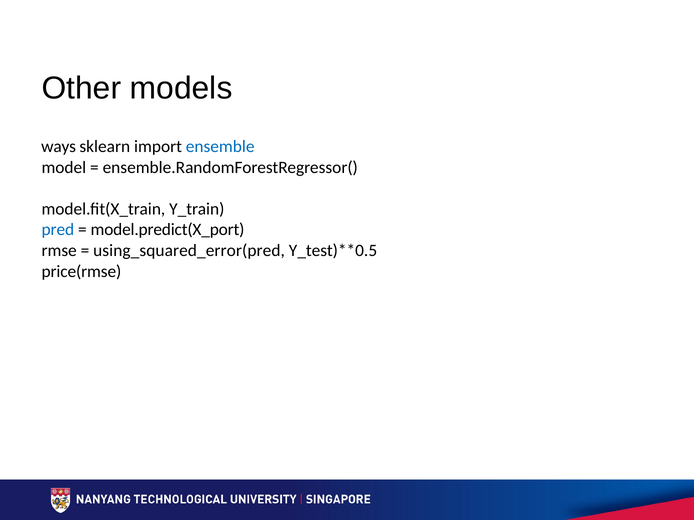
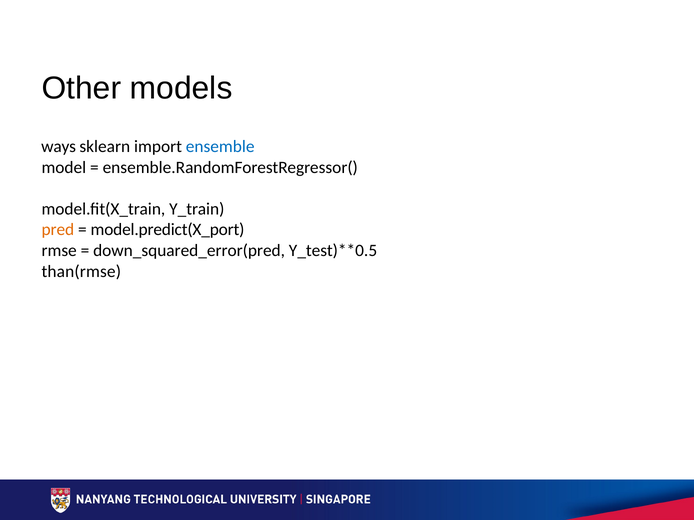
pred colour: blue -> orange
using_squared_error(pred: using_squared_error(pred -> down_squared_error(pred
price(rmse: price(rmse -> than(rmse
